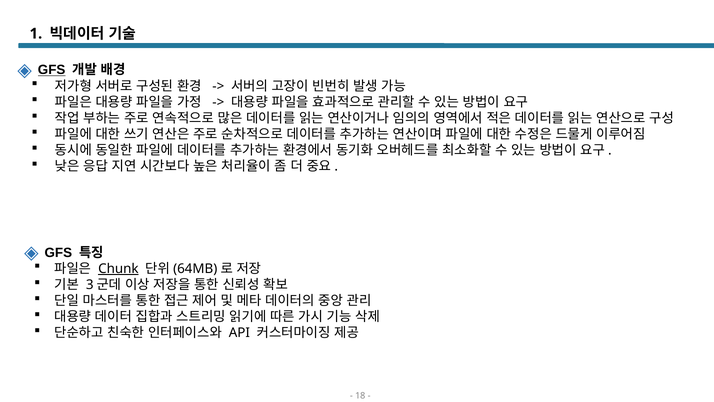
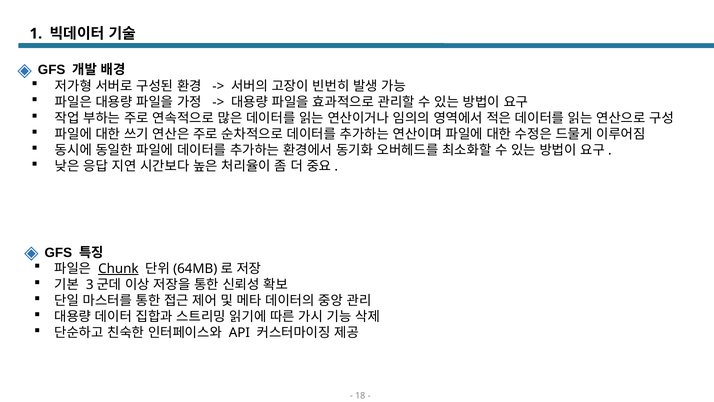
GFS at (52, 70) underline: present -> none
